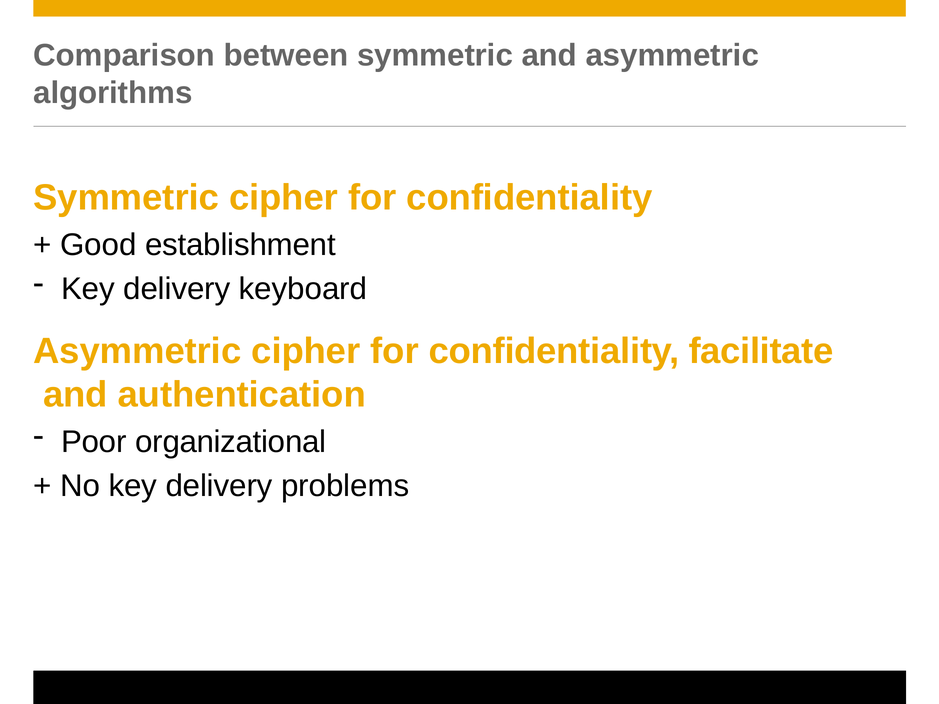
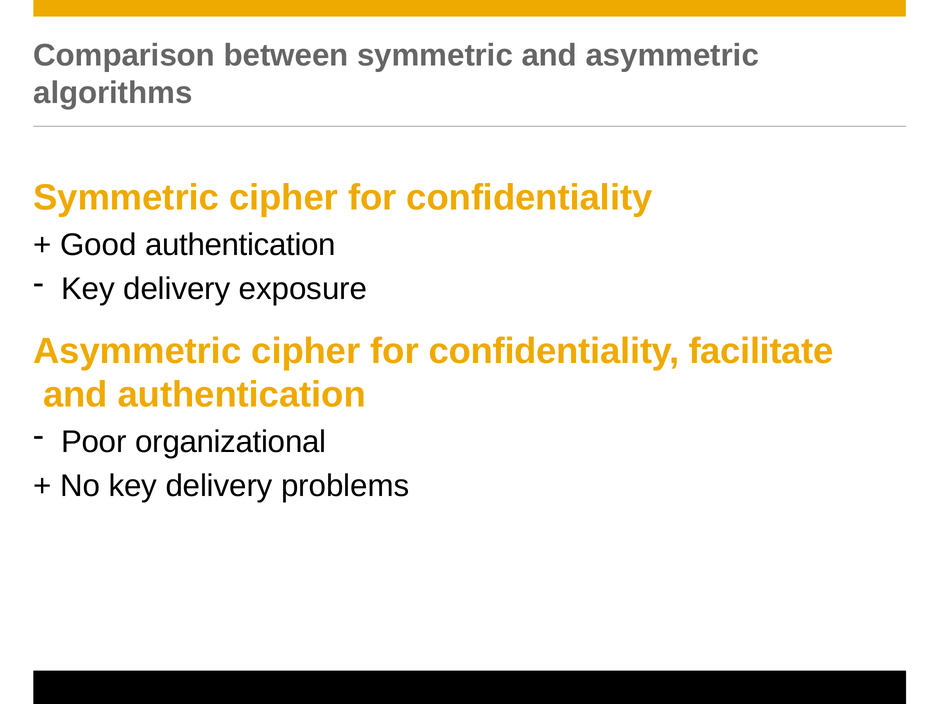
Good establishment: establishment -> authentication
keyboard: keyboard -> exposure
